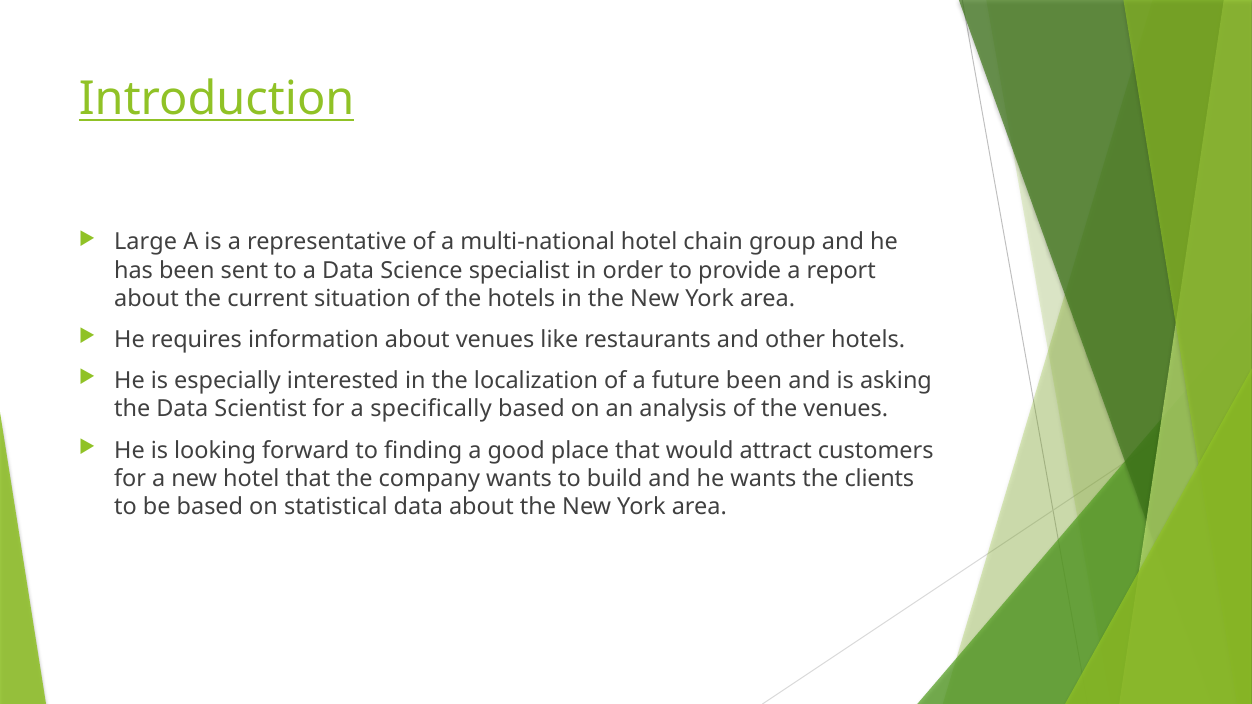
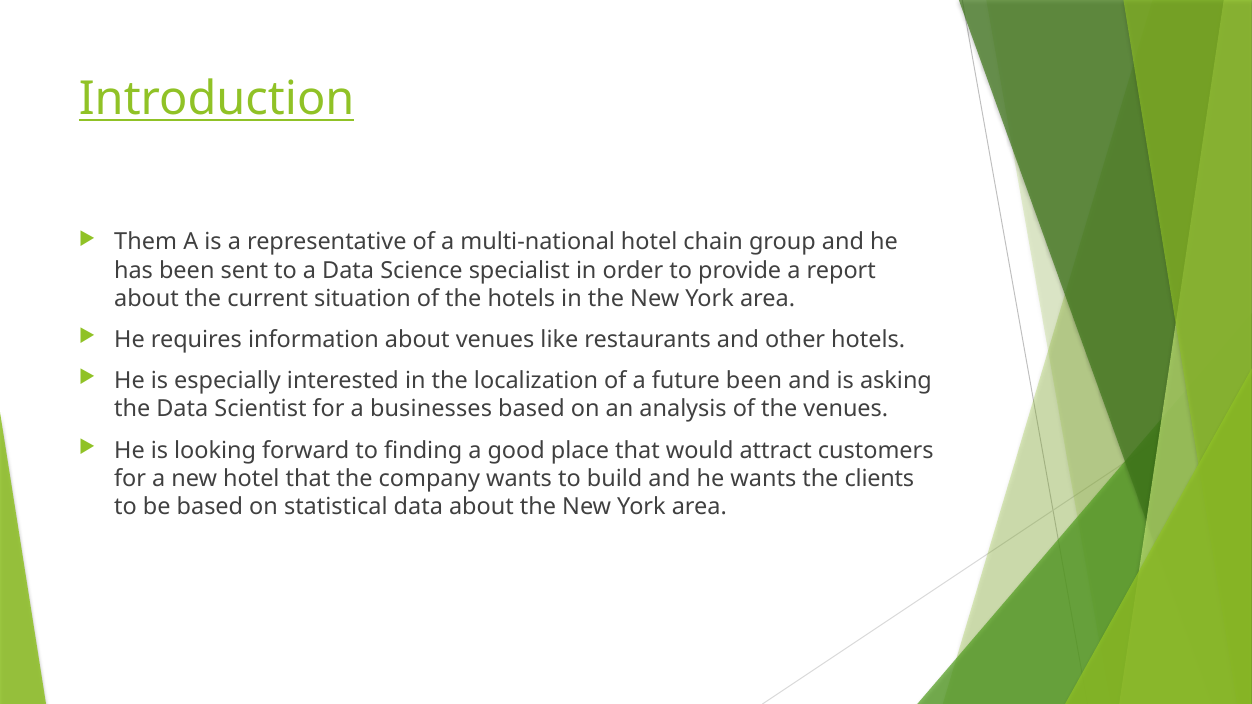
Large: Large -> Them
specifically: specifically -> businesses
